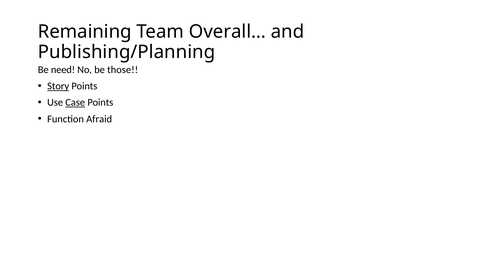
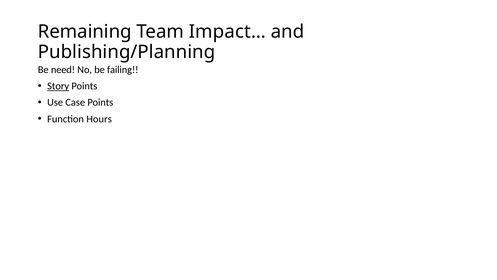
Overall…: Overall… -> Impact…
those: those -> failing
Case underline: present -> none
Afraid: Afraid -> Hours
